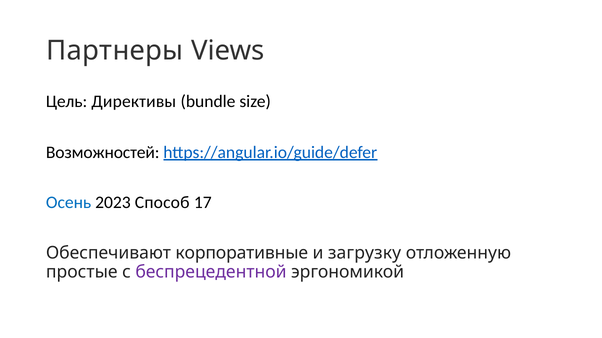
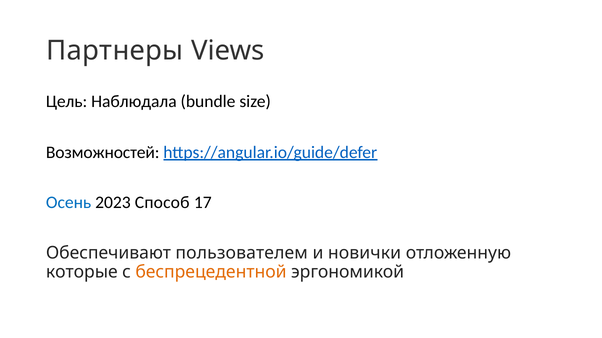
Директивы: Директивы -> Наблюдала
корпоративные: корпоративные -> пользователем
загрузку: загрузку -> новички
простые: простые -> которые
беспрецедентной colour: purple -> orange
